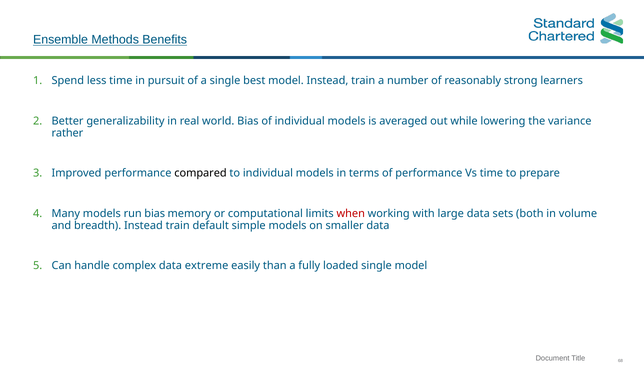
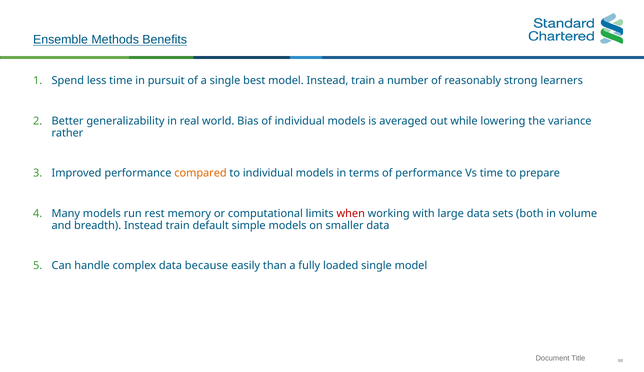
compared colour: black -> orange
run bias: bias -> rest
extreme: extreme -> because
